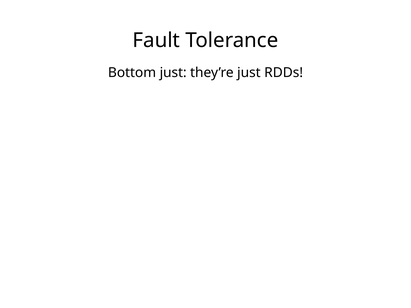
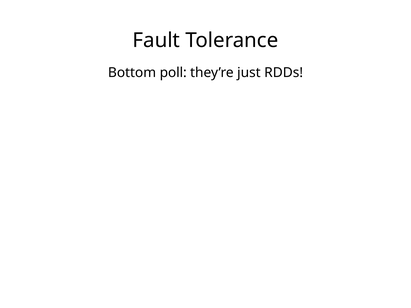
Bottom just: just -> poll
